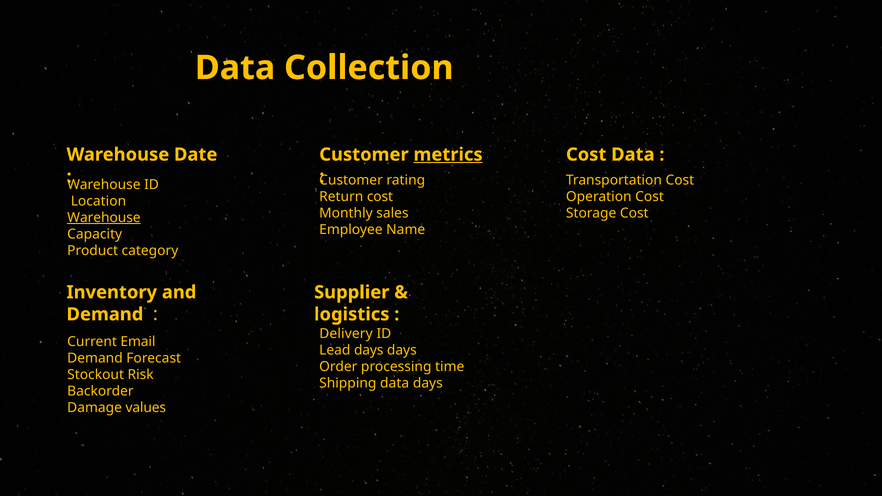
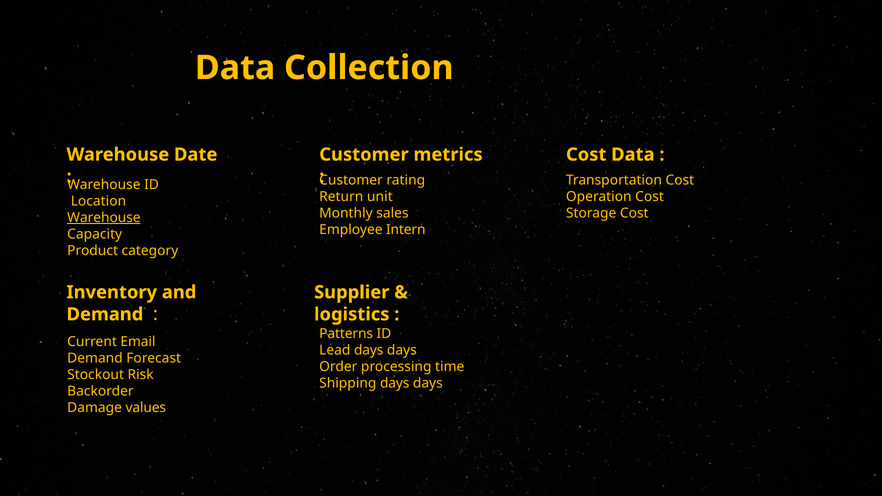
metrics underline: present -> none
Return cost: cost -> unit
Name: Name -> Intern
Delivery: Delivery -> Patterns
Shipping data: data -> days
